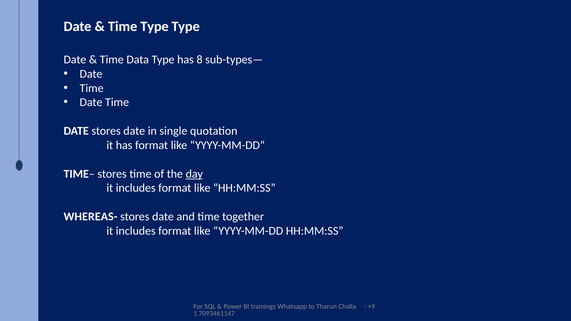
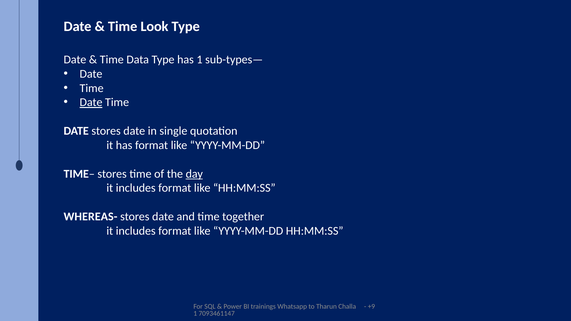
Time Type: Type -> Look
has 8: 8 -> 1
Date at (91, 102) underline: none -> present
